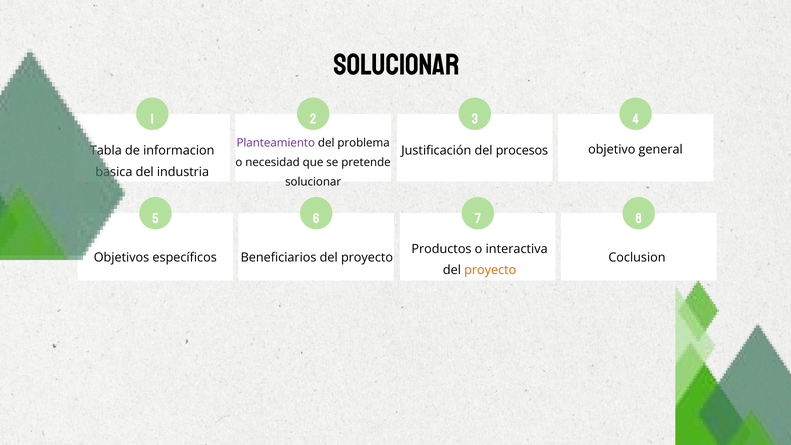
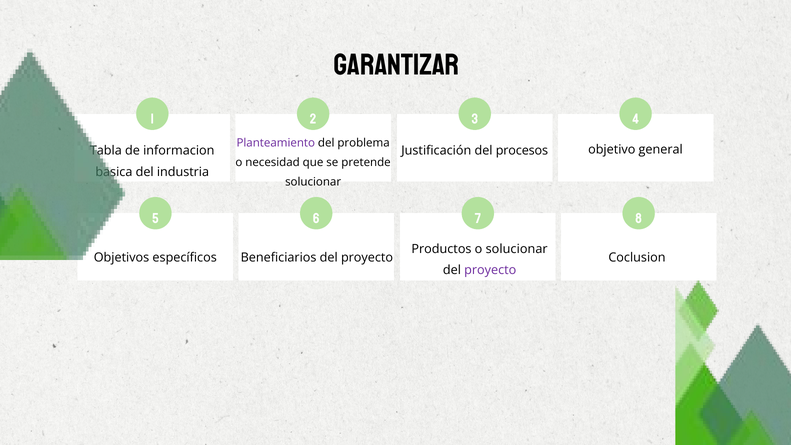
SOLUCIONAR at (397, 65): SOLUCIONAR -> GARANTIZAR
o interactiva: interactiva -> solucionar
proyecto at (490, 270) colour: orange -> purple
